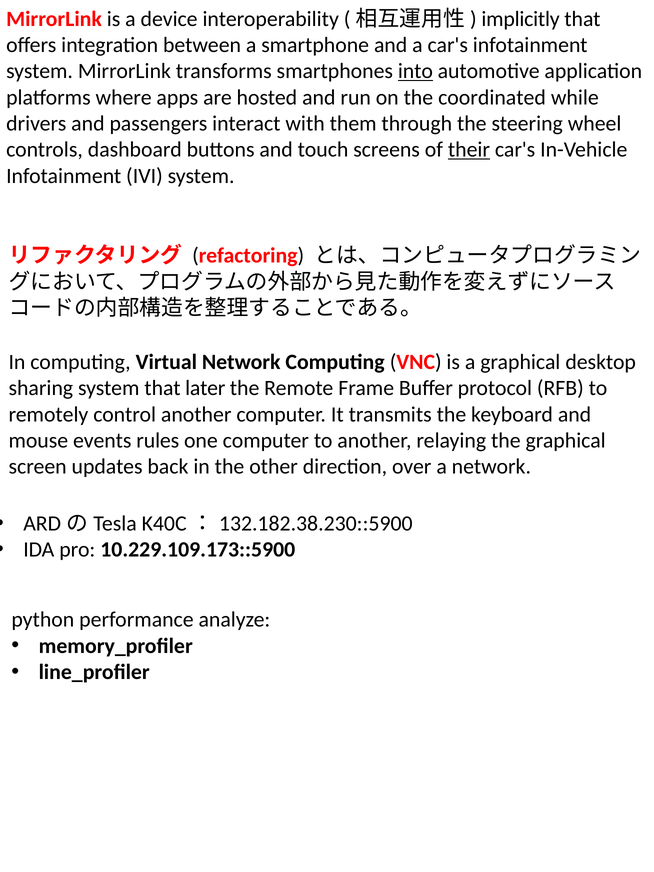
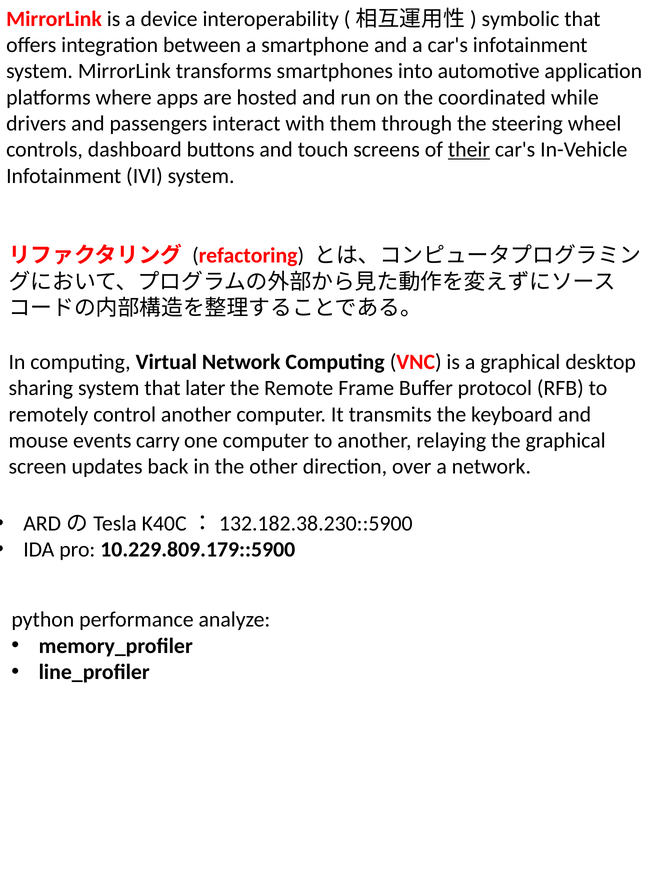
implicitly: implicitly -> symbolic
into underline: present -> none
rules: rules -> carry
10.229.109.173::5900: 10.229.109.173::5900 -> 10.229.809.179::5900
